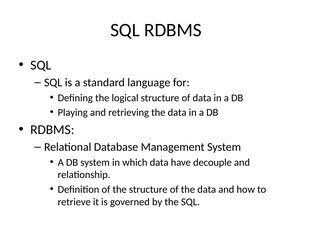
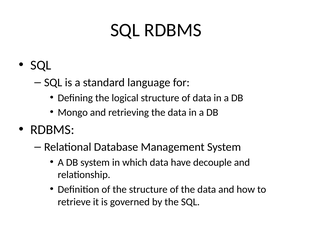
Playing: Playing -> Mongo
